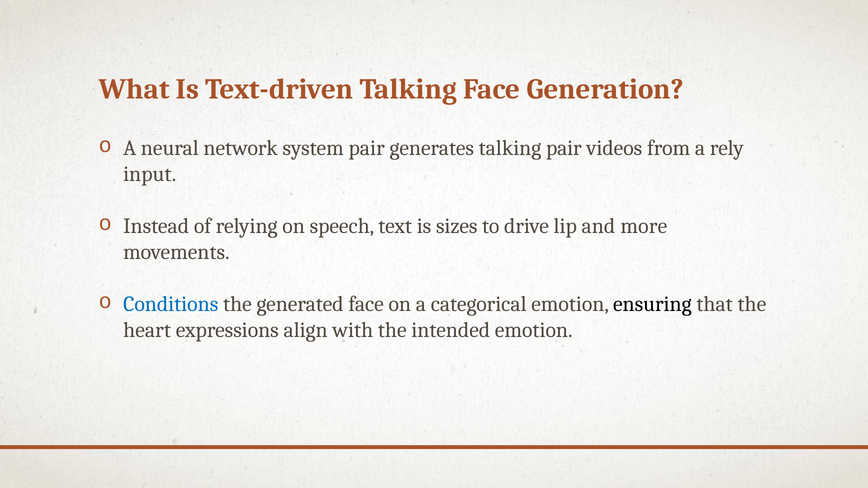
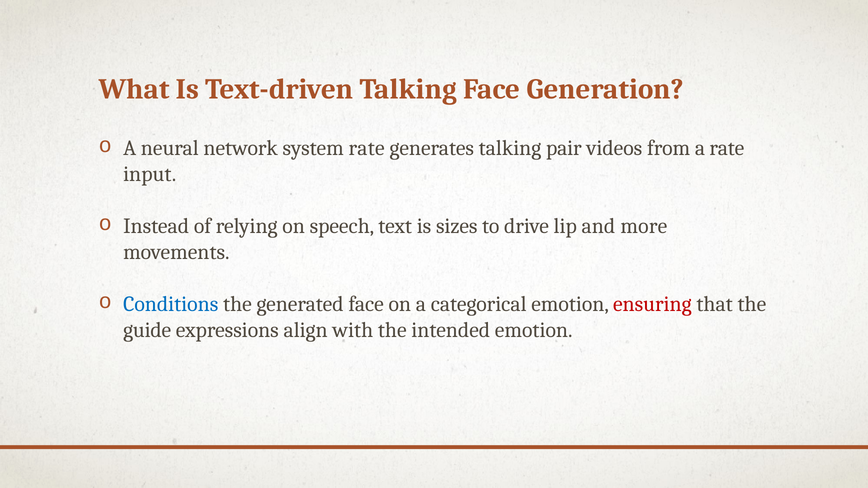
system pair: pair -> rate
a rely: rely -> rate
ensuring colour: black -> red
heart: heart -> guide
